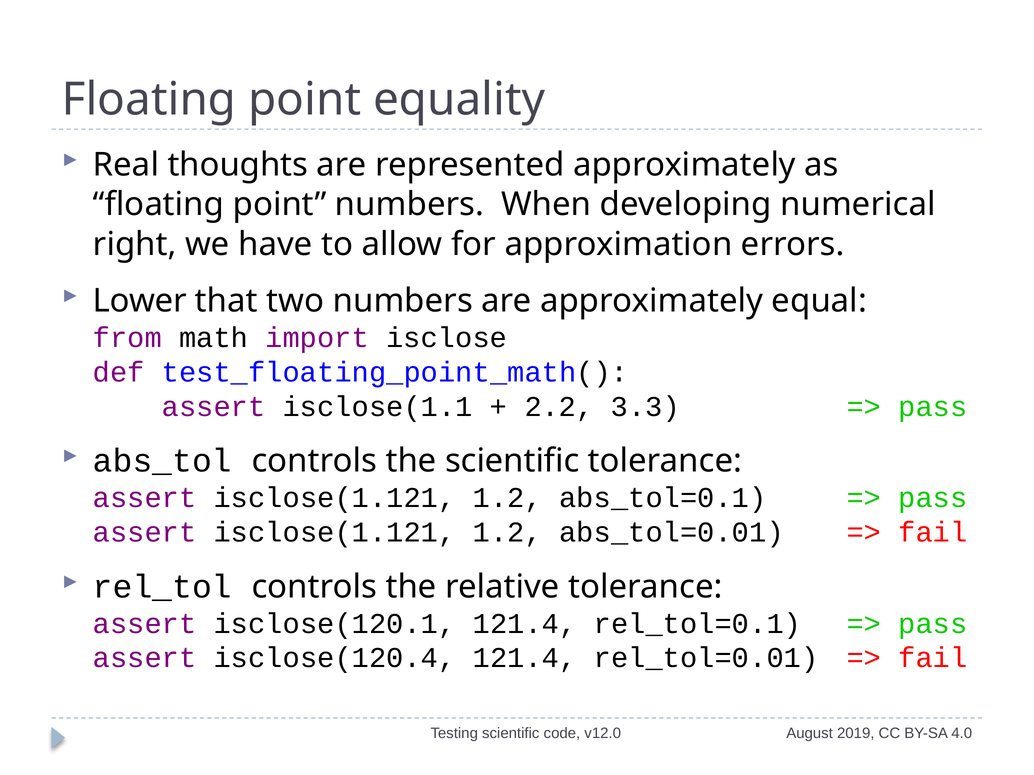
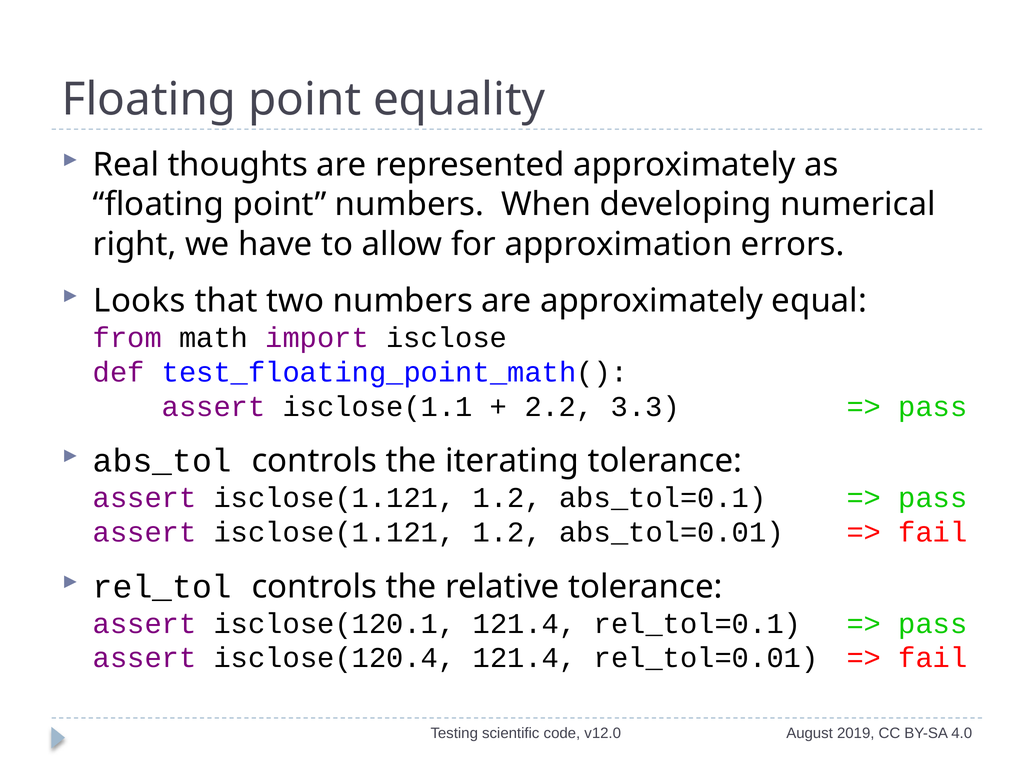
Lower: Lower -> Looks
the scientific: scientific -> iterating
